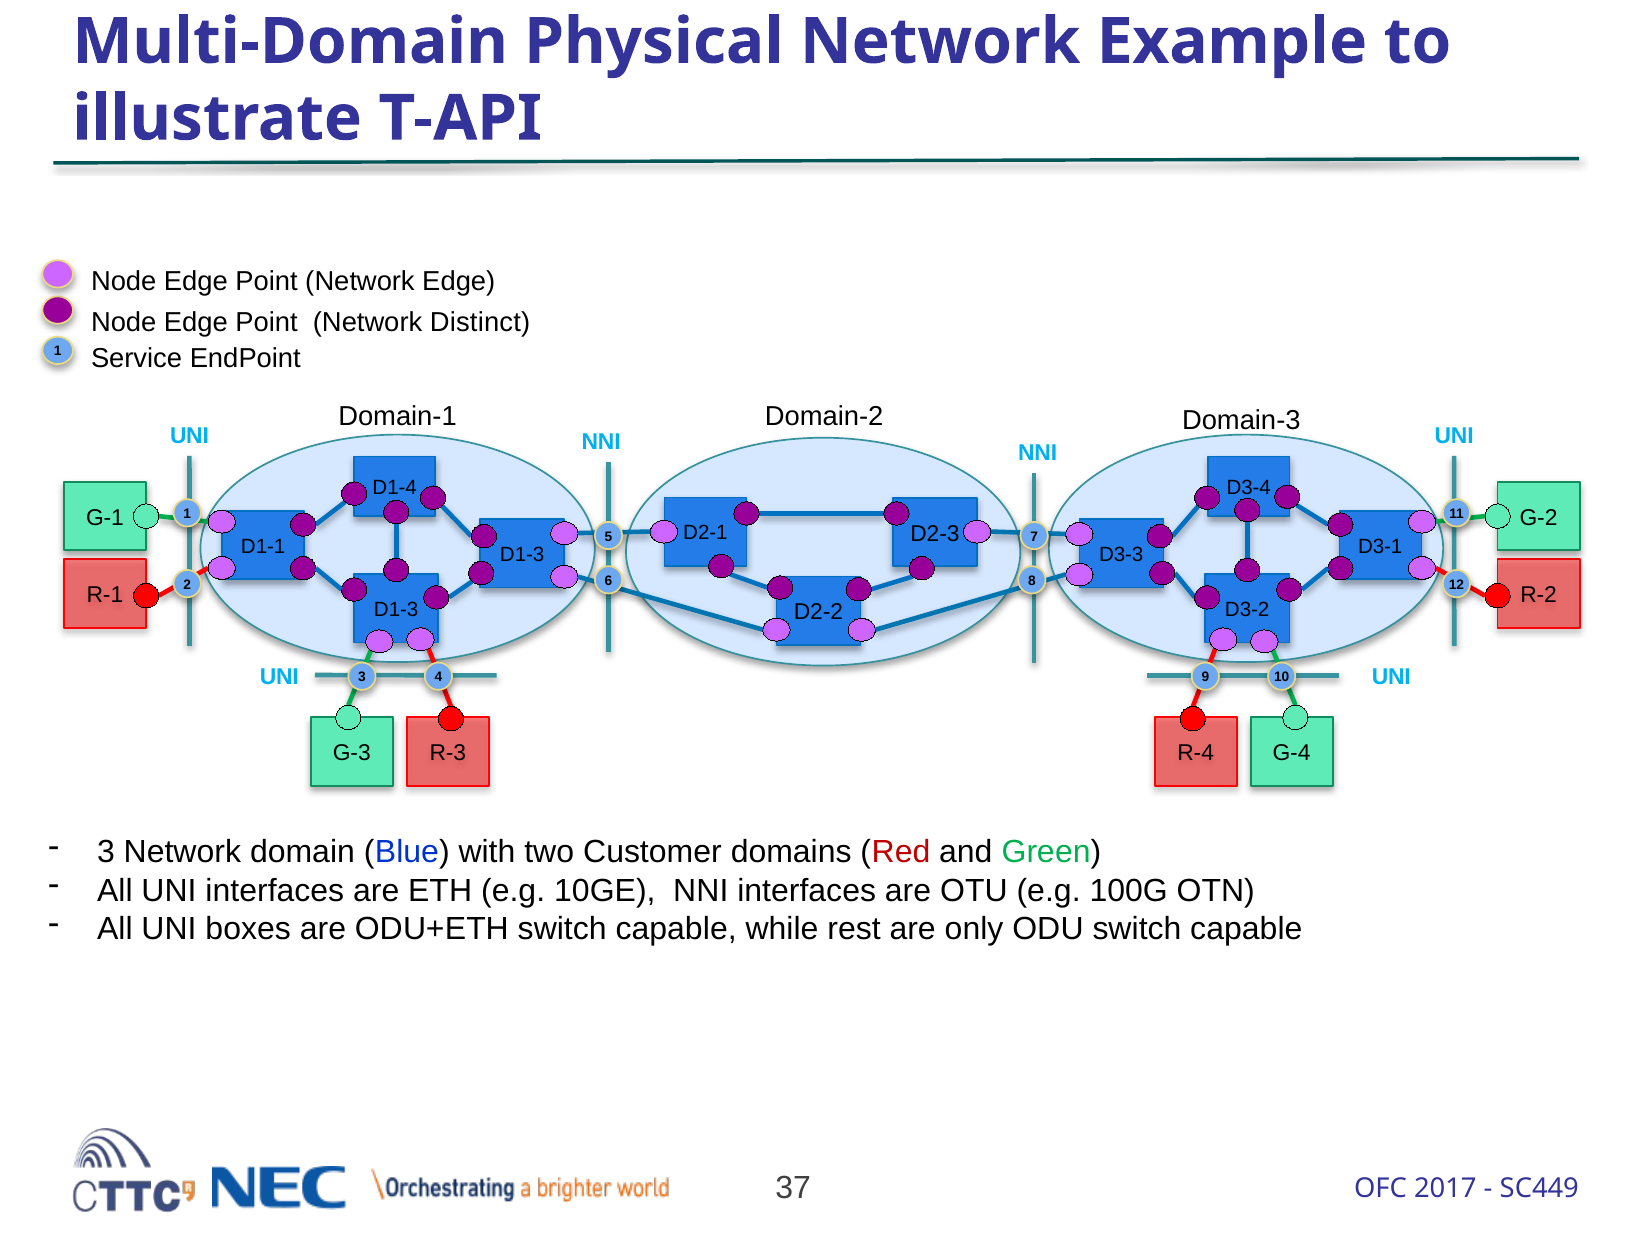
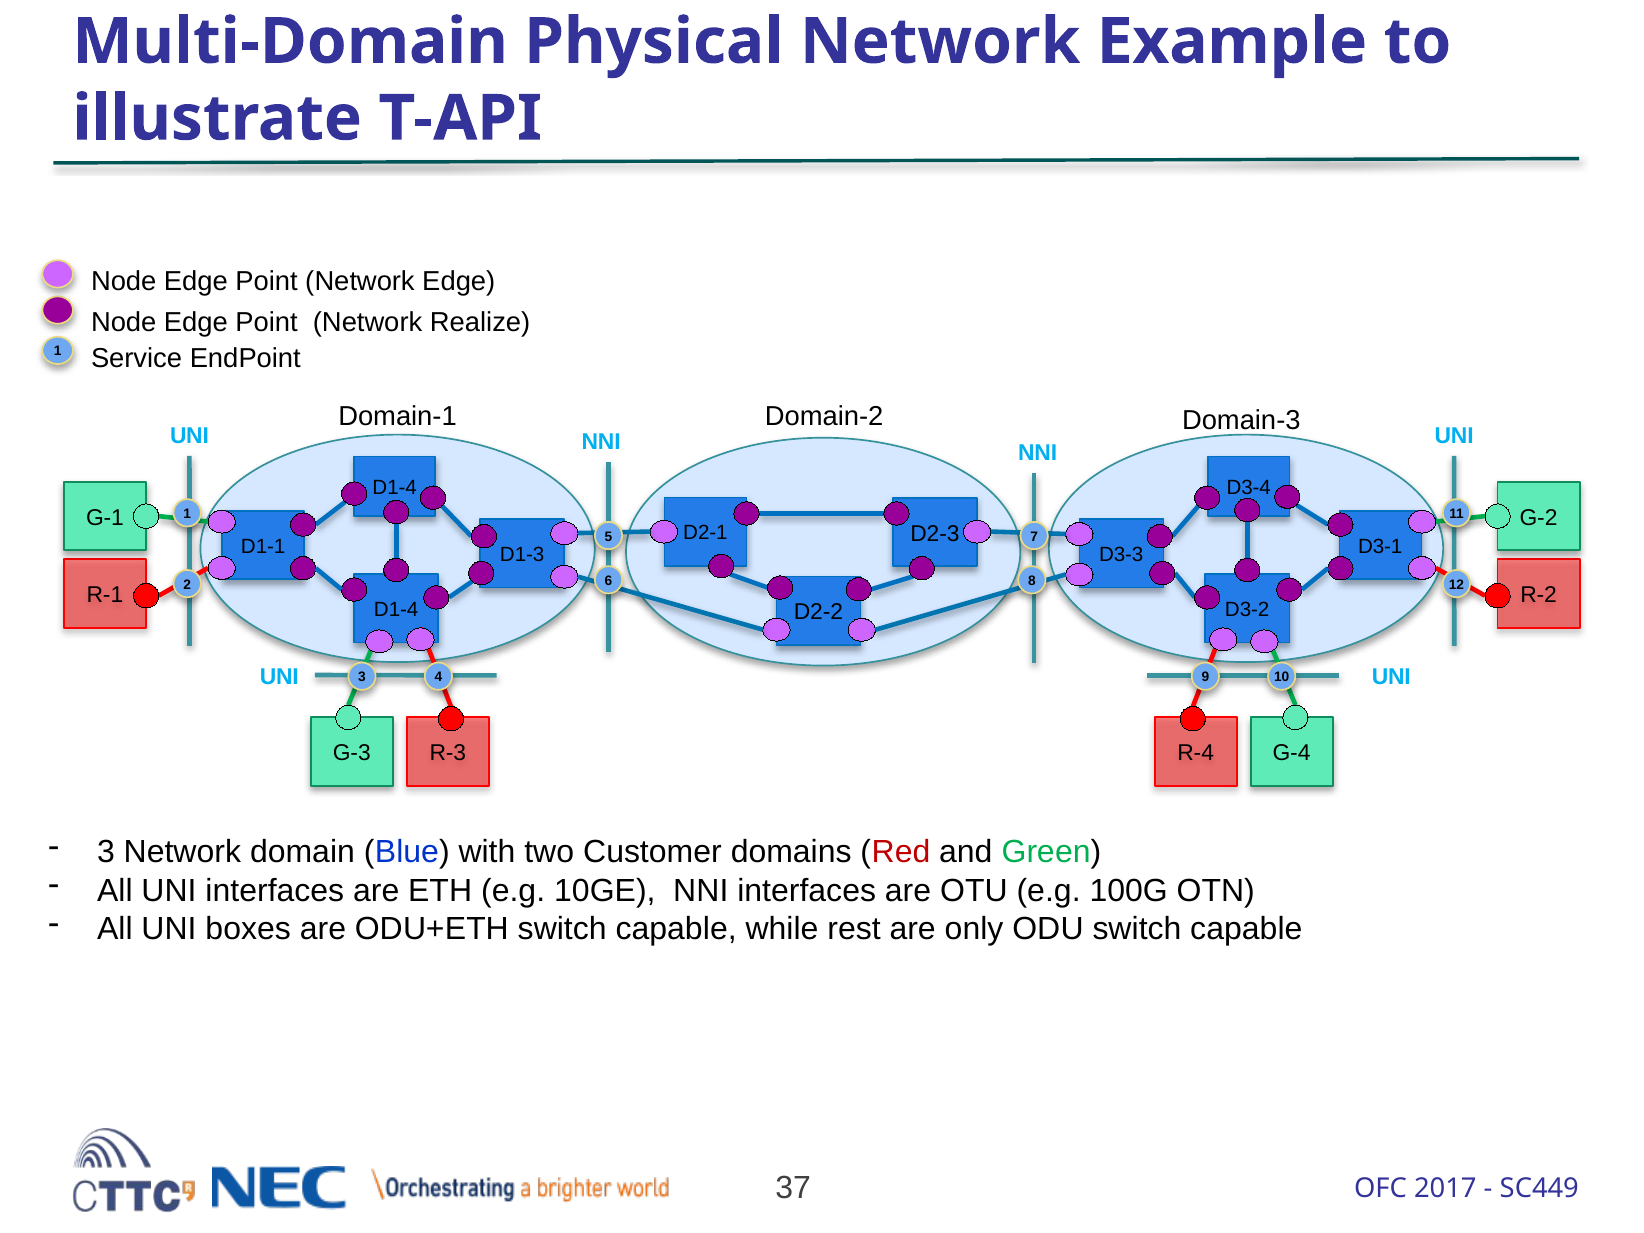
Distinct: Distinct -> Realize
D1-3 at (396, 610): D1-3 -> D1-4
